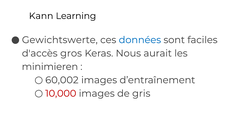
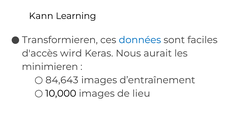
Gewichtswerte: Gewichtswerte -> Transformieren
gros: gros -> wird
60,002: 60,002 -> 84,643
10,000 colour: red -> black
gris: gris -> lieu
